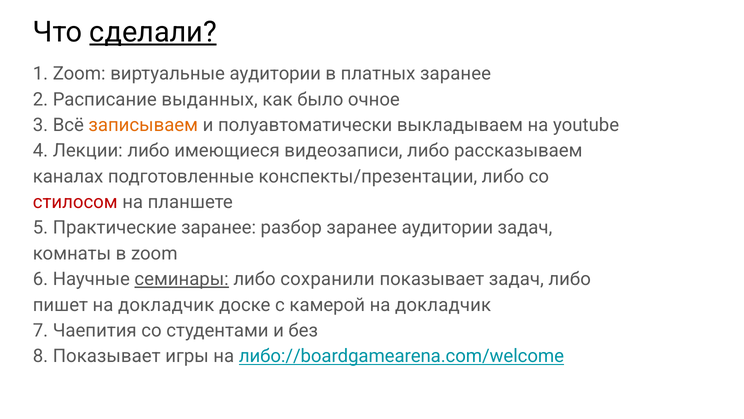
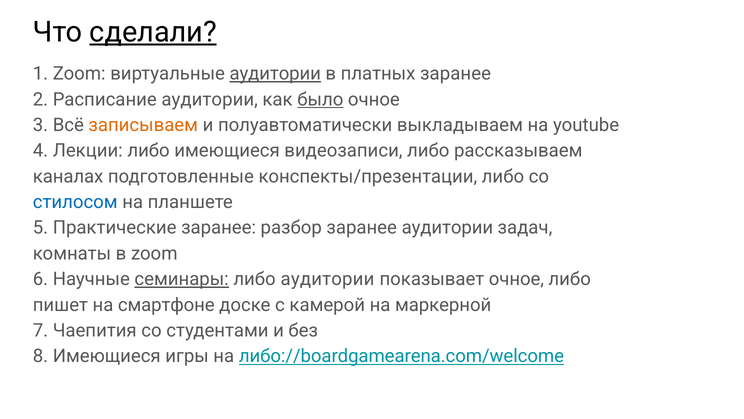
аудитории at (275, 74) underline: none -> present
Расписание выданных: выданных -> аудитории
было underline: none -> present
стилосом colour: red -> blue
либо сохранили: сохранили -> аудитории
показывает задач: задач -> очное
пишет на докладчик: докладчик -> смартфоне
камерой на докладчик: докладчик -> маркерной
8 Показывает: Показывает -> Имеющиеся
